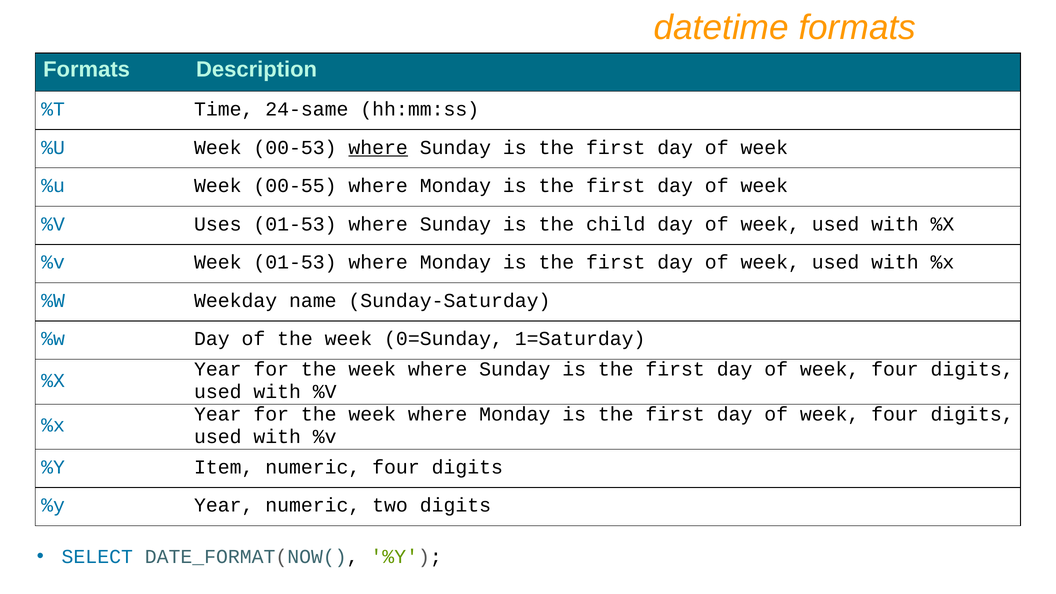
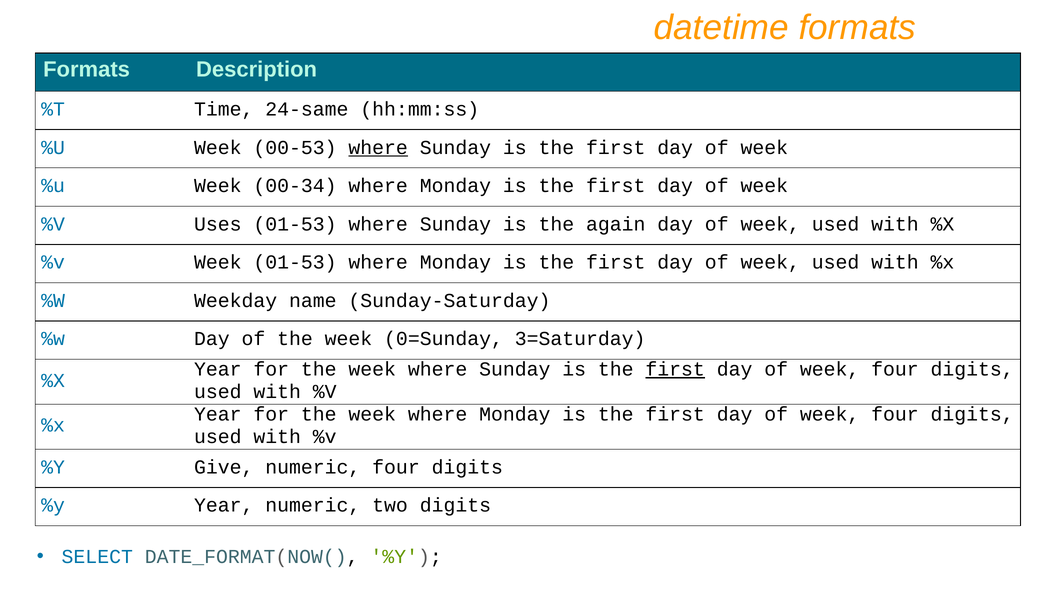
00-55: 00-55 -> 00-34
child: child -> again
1=Saturday: 1=Saturday -> 3=Saturday
first at (675, 369) underline: none -> present
Item: Item -> Give
